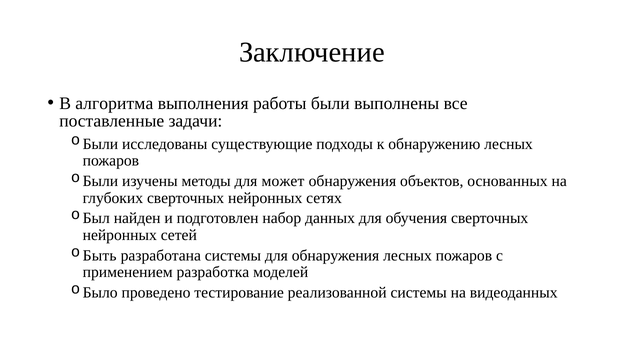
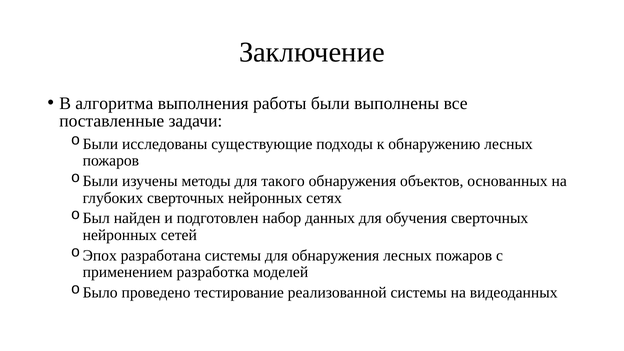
может: может -> такого
Быть: Быть -> Эпох
